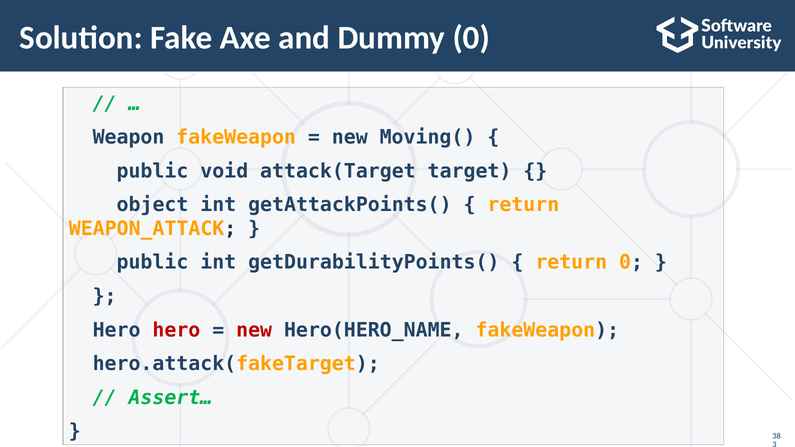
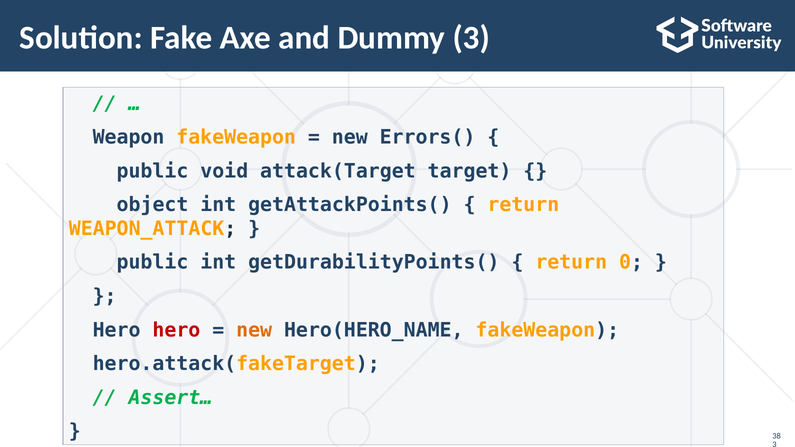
Dummy 0: 0 -> 3
Moving(: Moving( -> Errors(
new at (254, 330) colour: red -> orange
